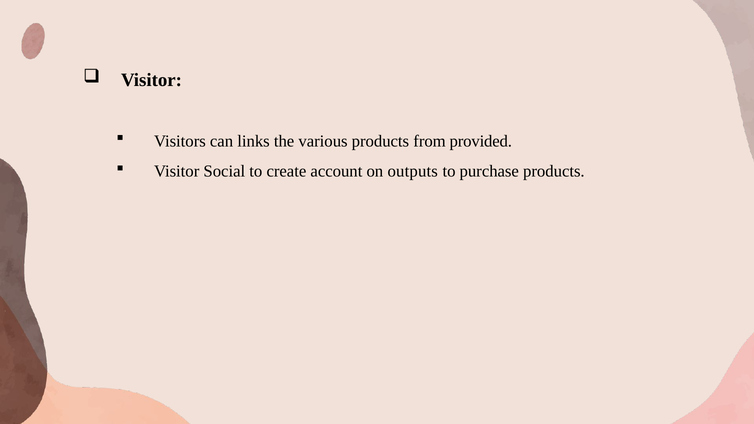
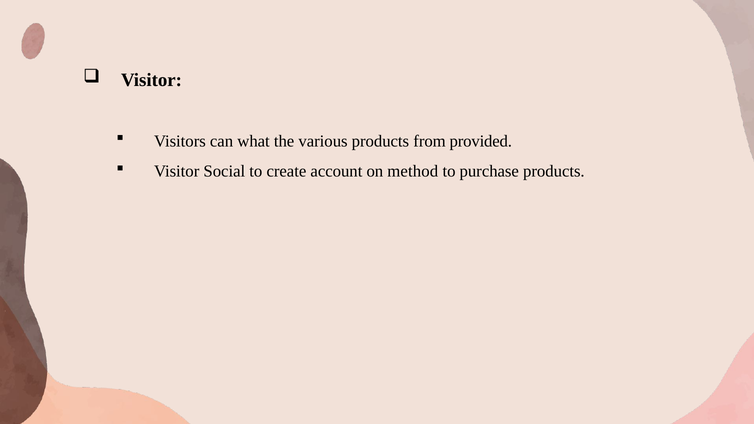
links: links -> what
outputs: outputs -> method
